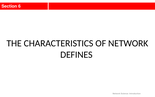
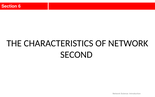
DEFINES: DEFINES -> SECOND
